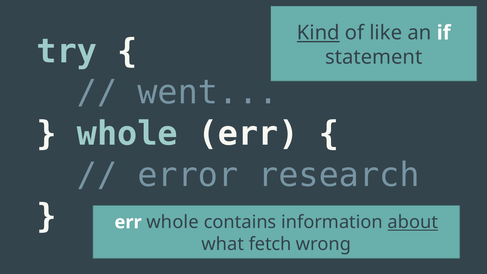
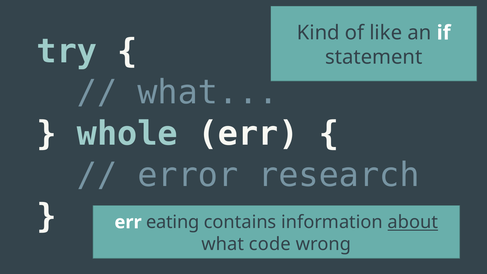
Kind underline: present -> none
went at (208, 93): went -> what
err whole: whole -> eating
fetch: fetch -> code
